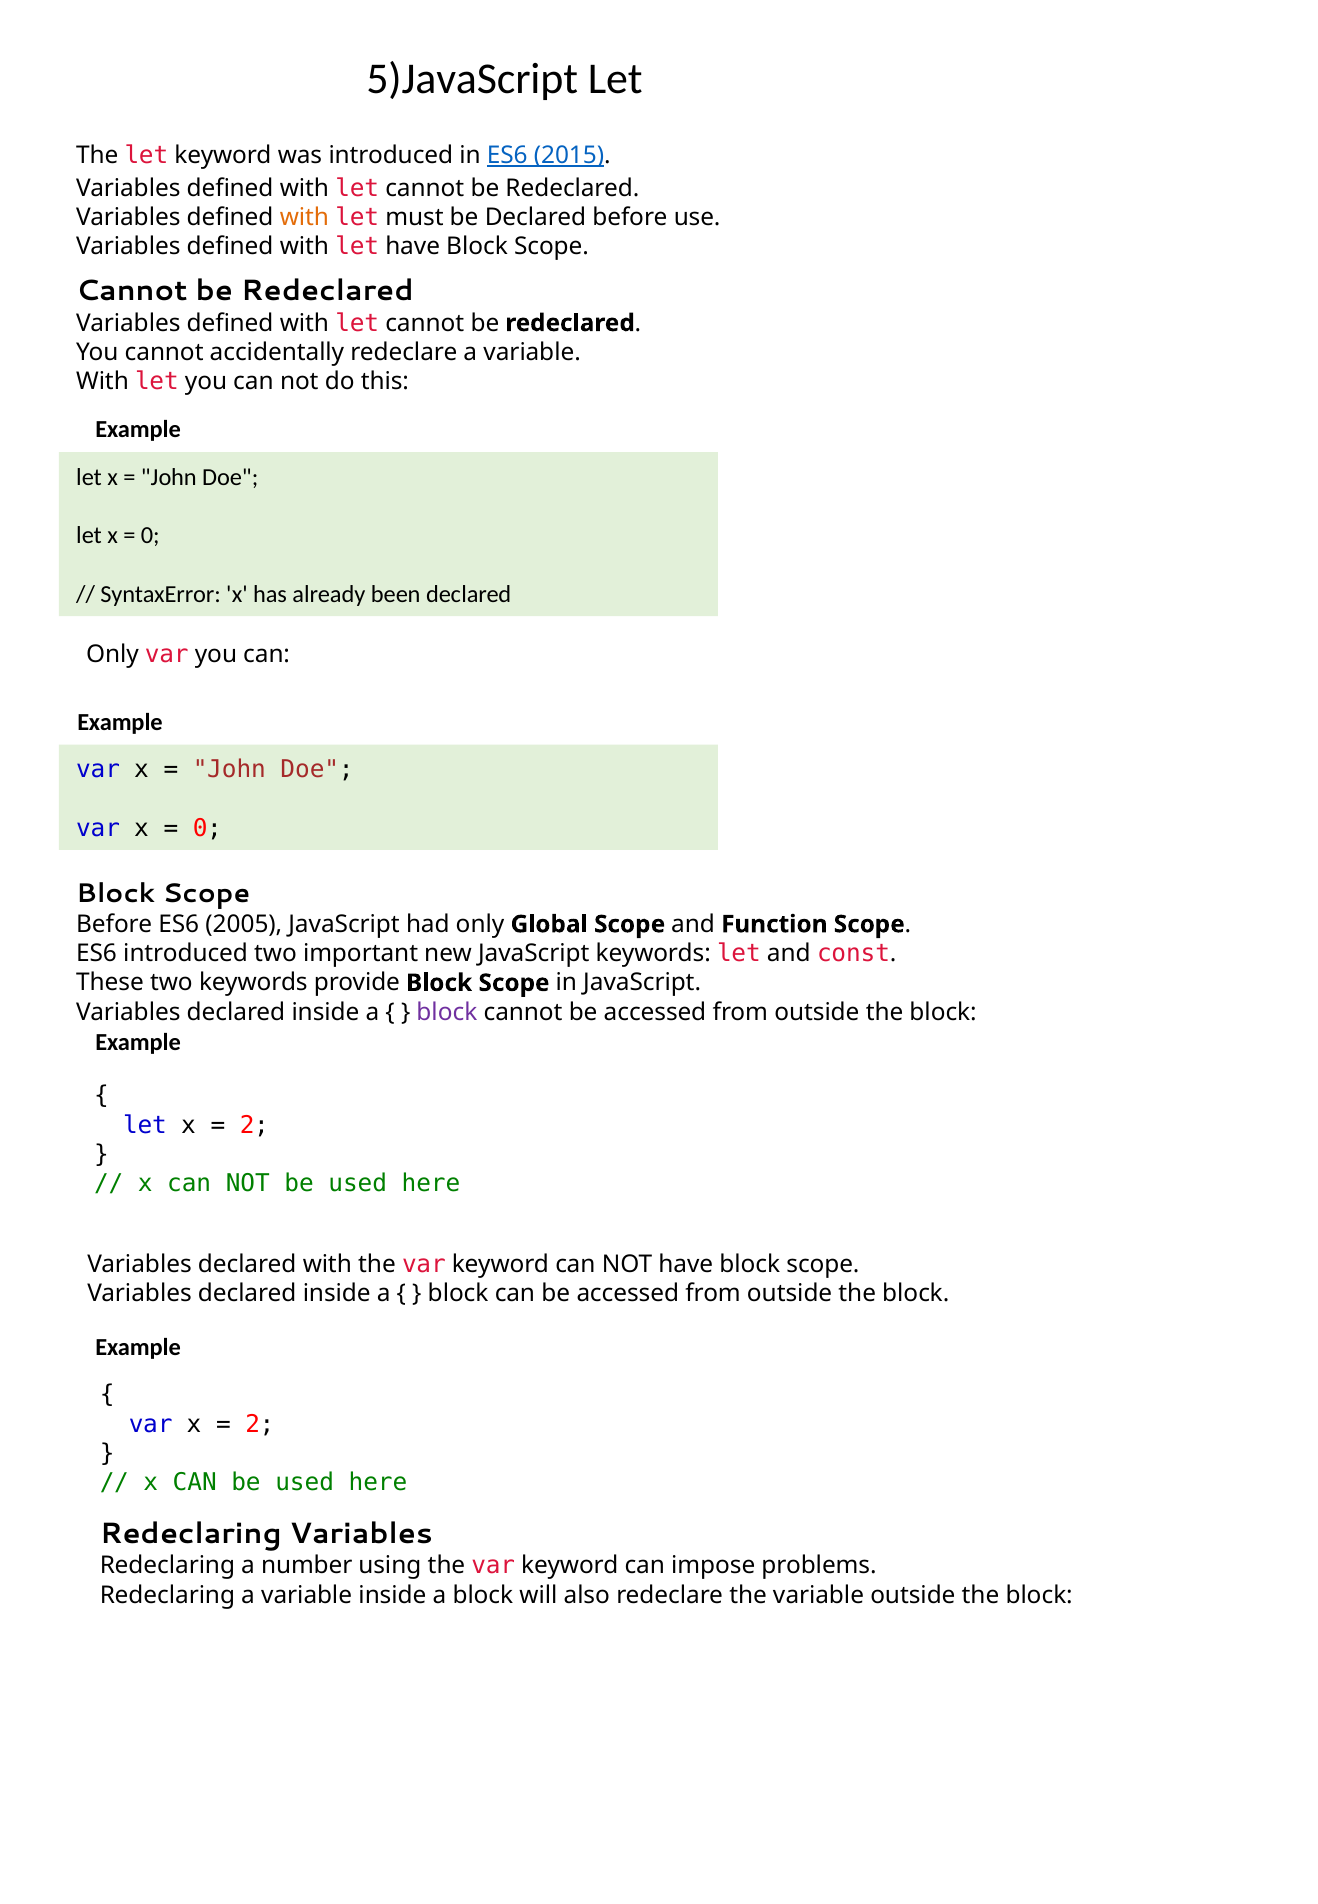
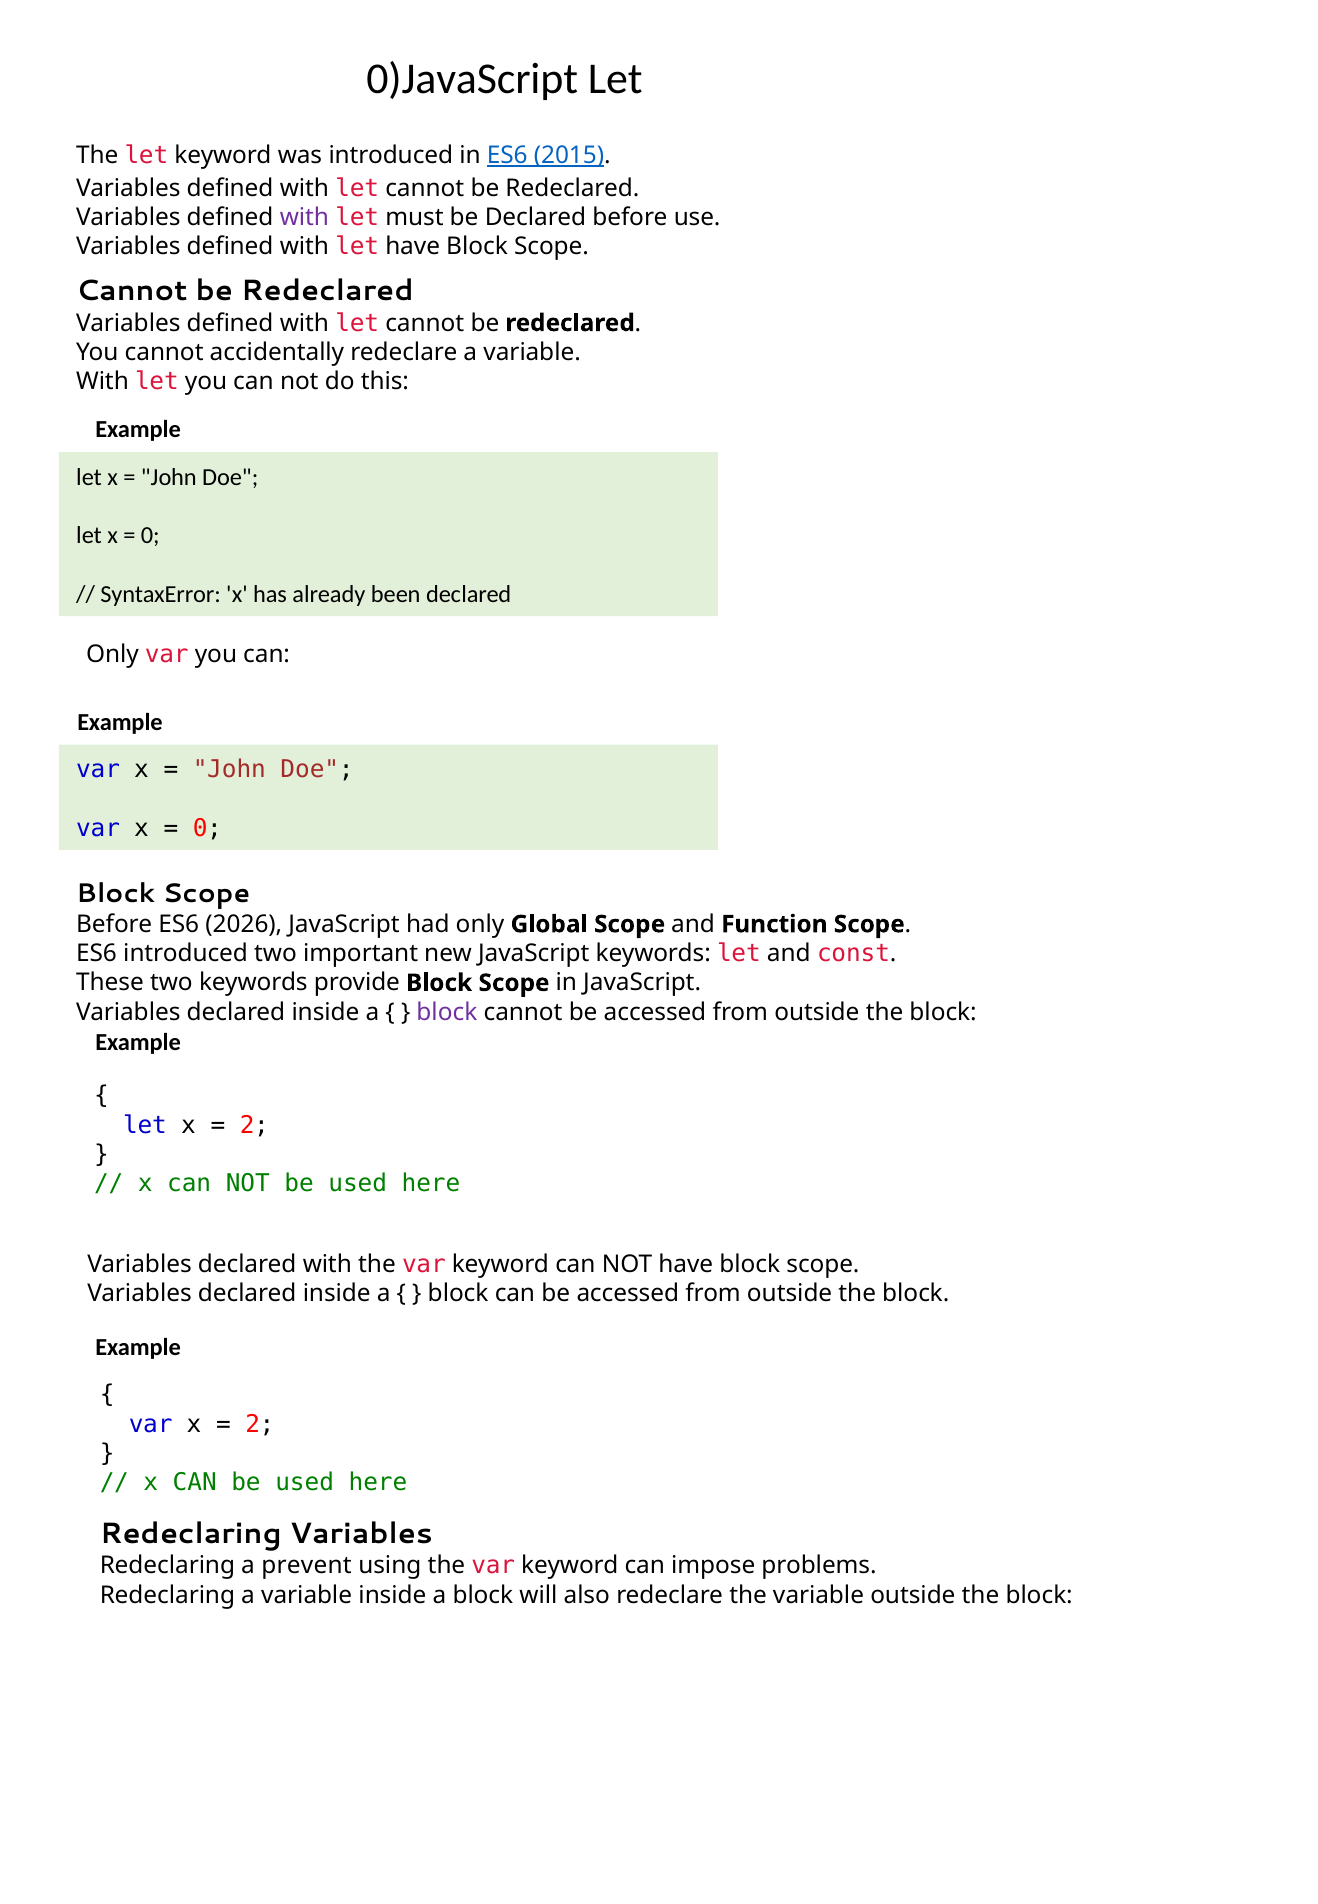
5)JavaScript: 5)JavaScript -> 0)JavaScript
with at (304, 217) colour: orange -> purple
2005: 2005 -> 2026
number: number -> prevent
